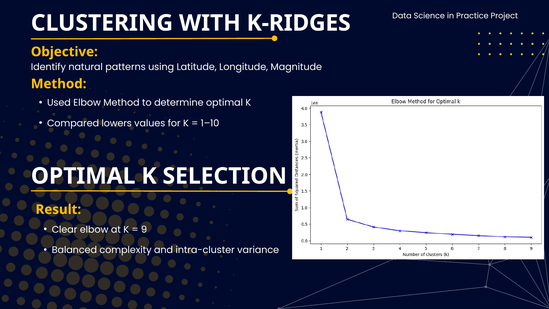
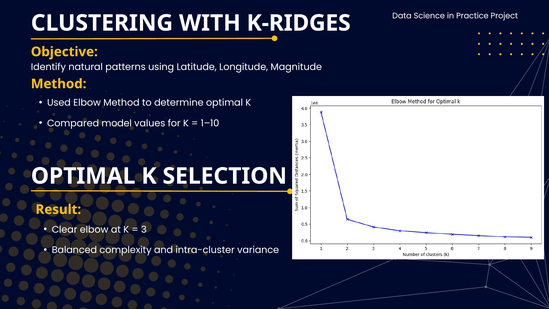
lowers: lowers -> model
9: 9 -> 3
